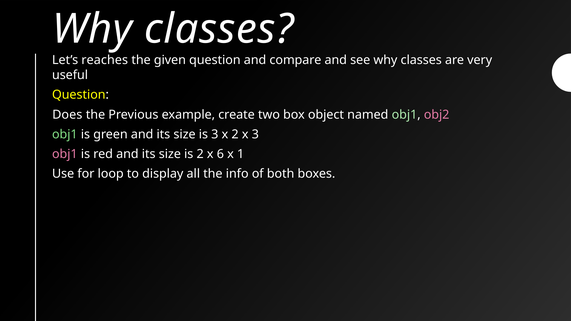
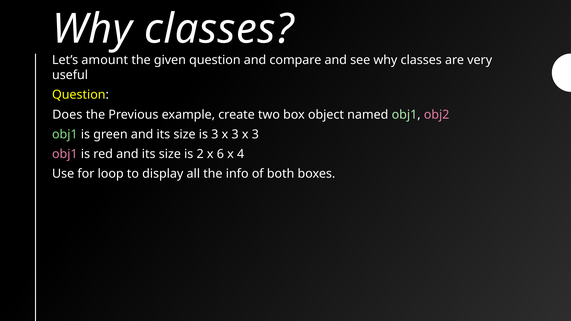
reaches: reaches -> amount
is 3 x 2: 2 -> 3
1: 1 -> 4
